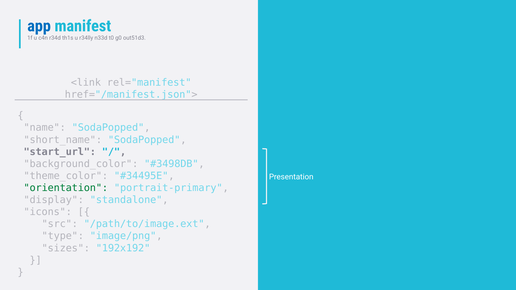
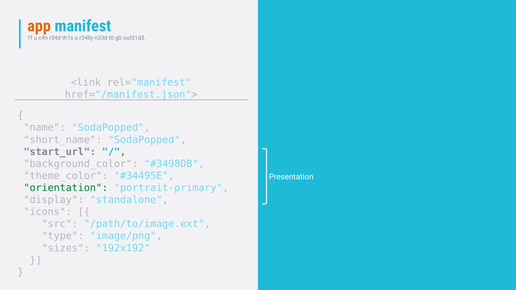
app colour: blue -> orange
